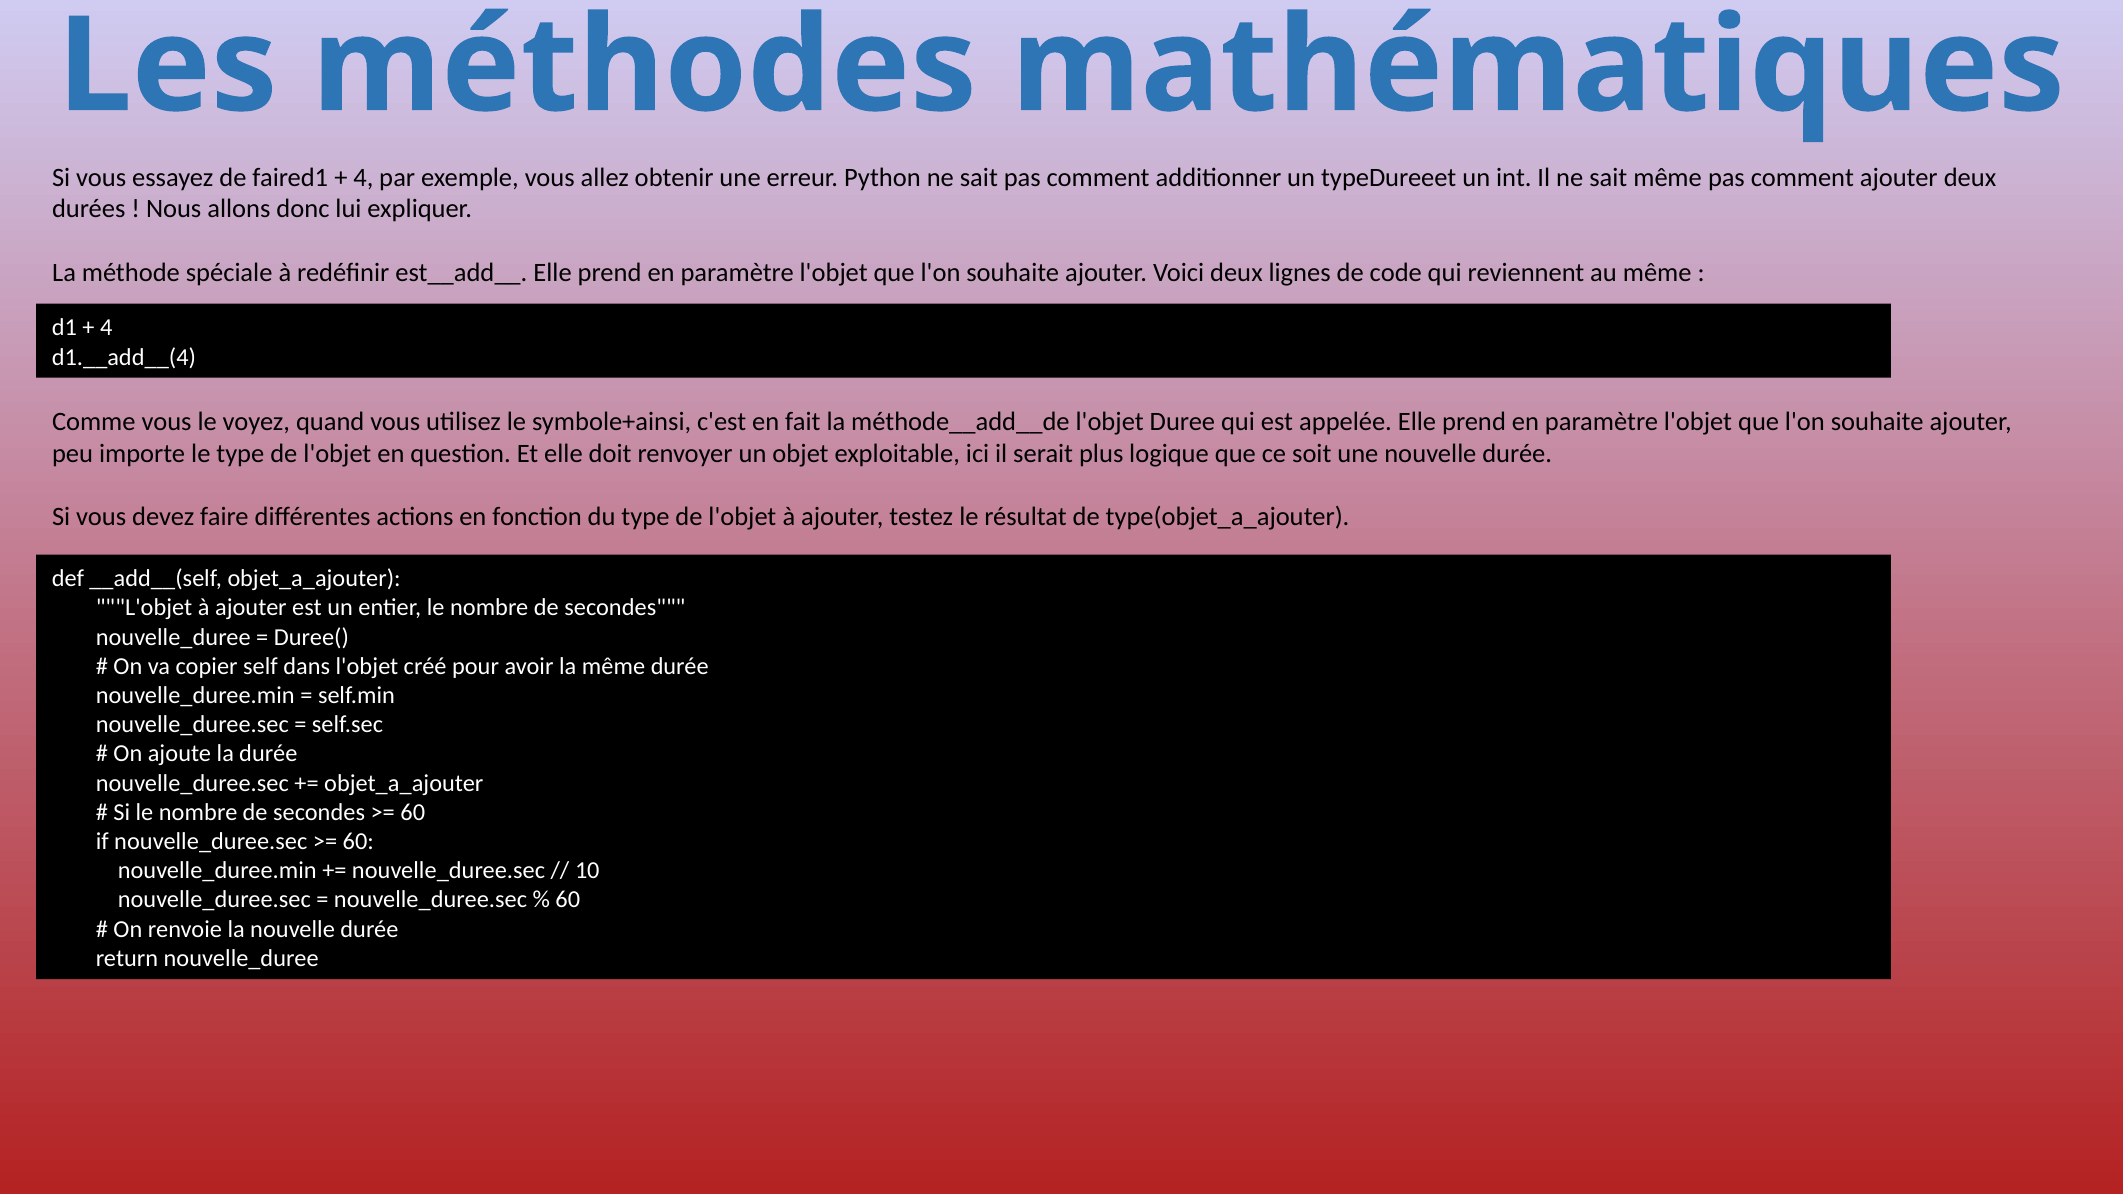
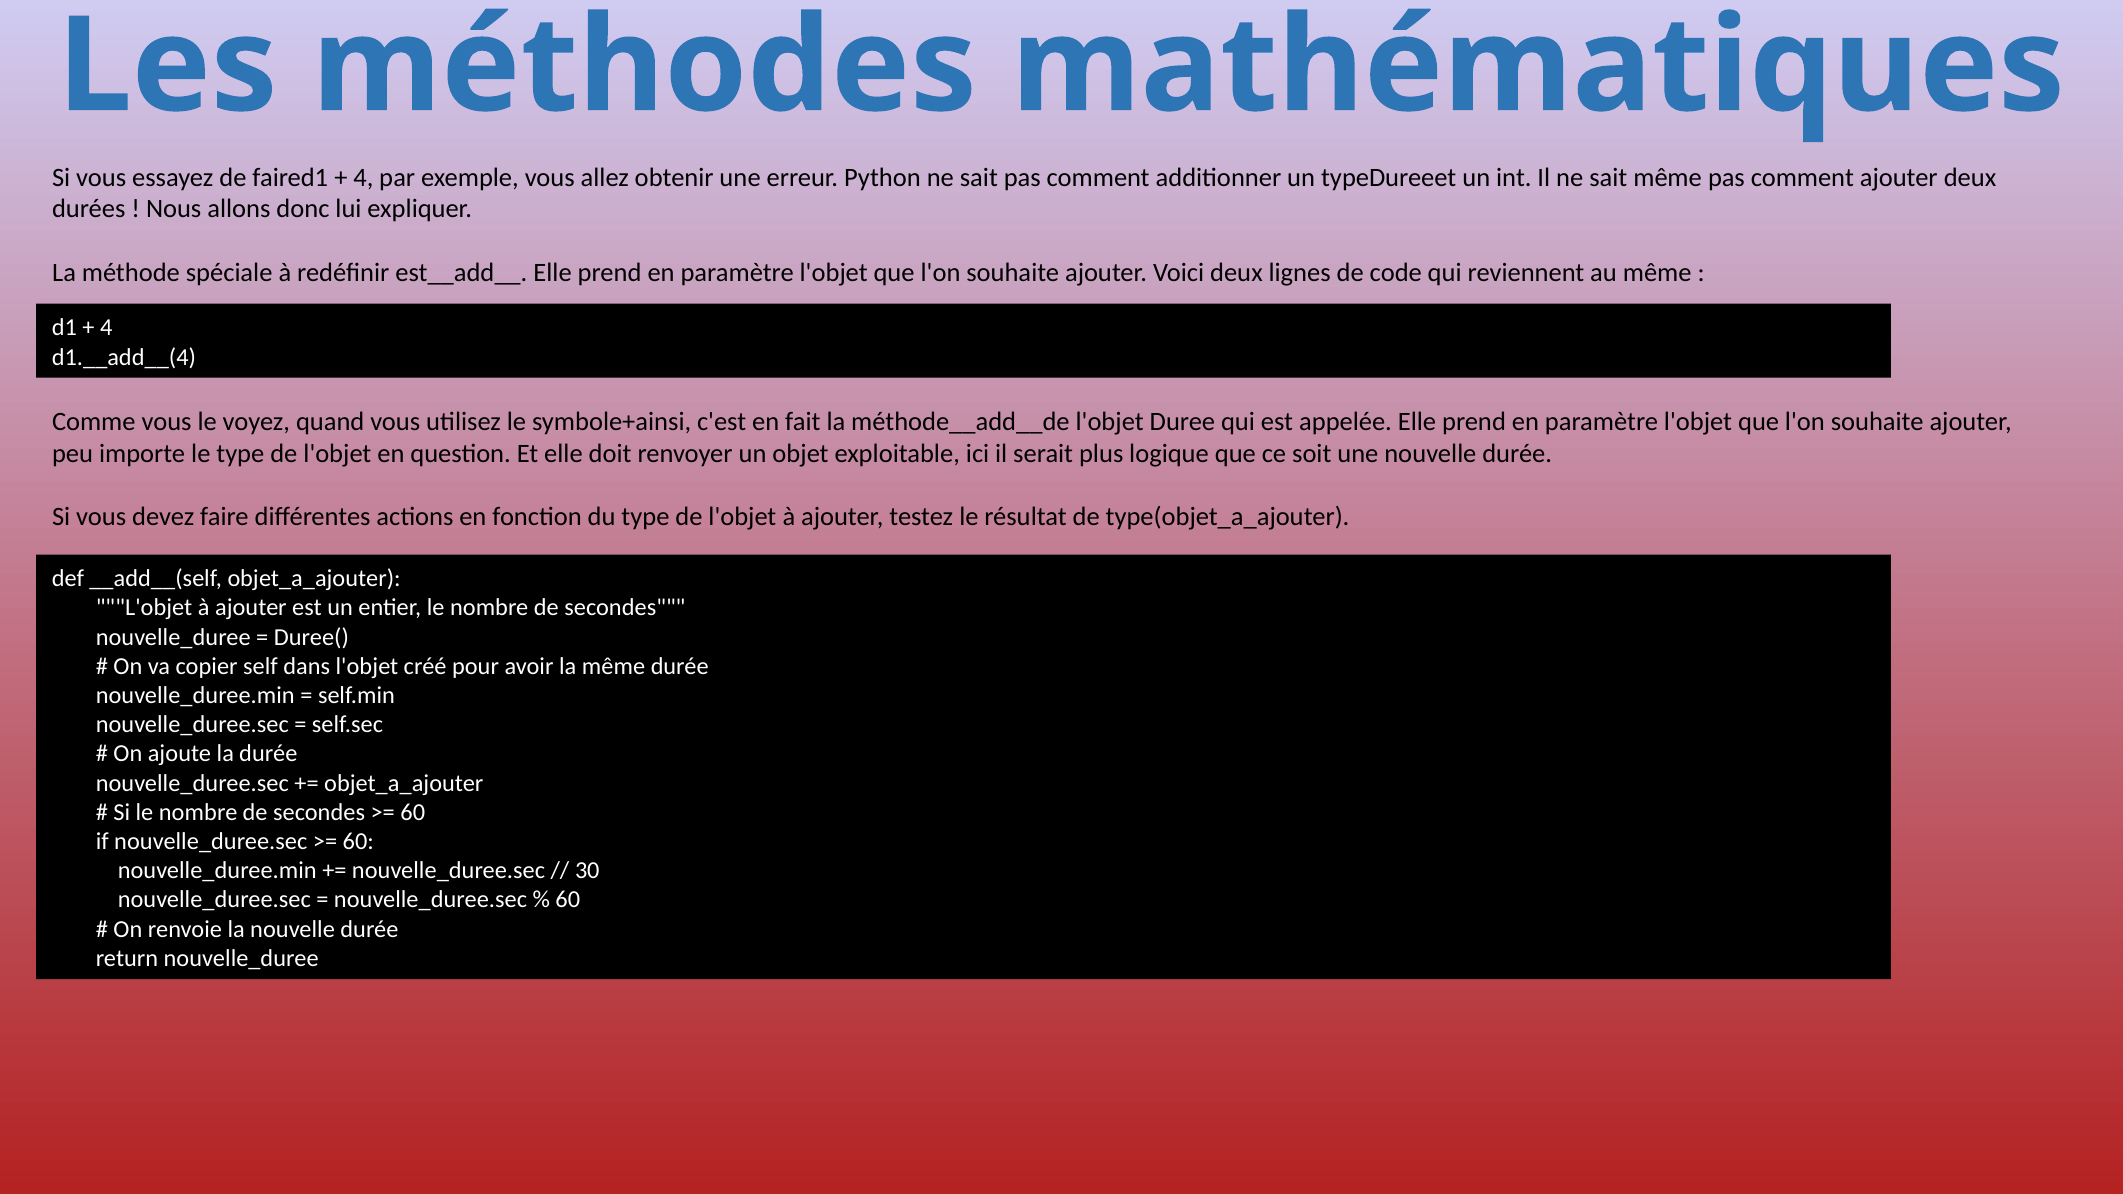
10: 10 -> 30
